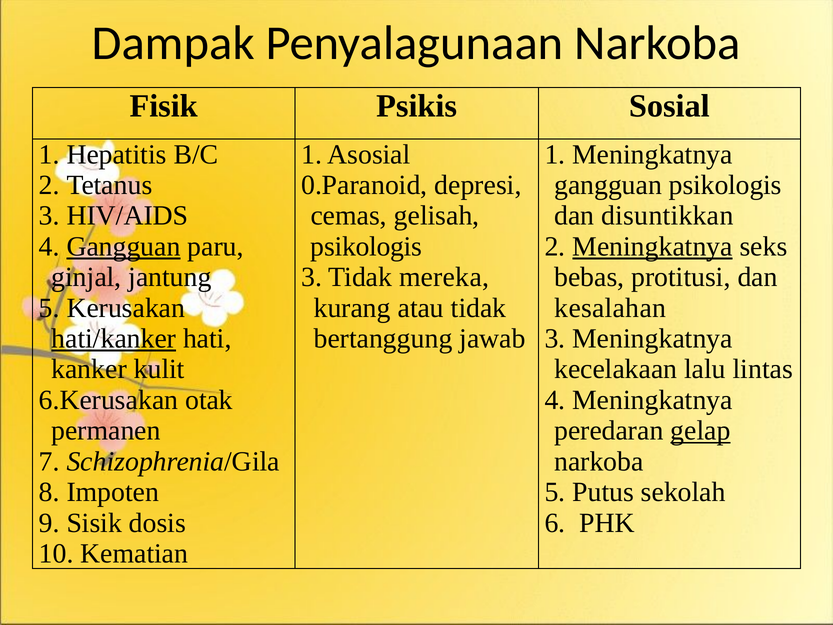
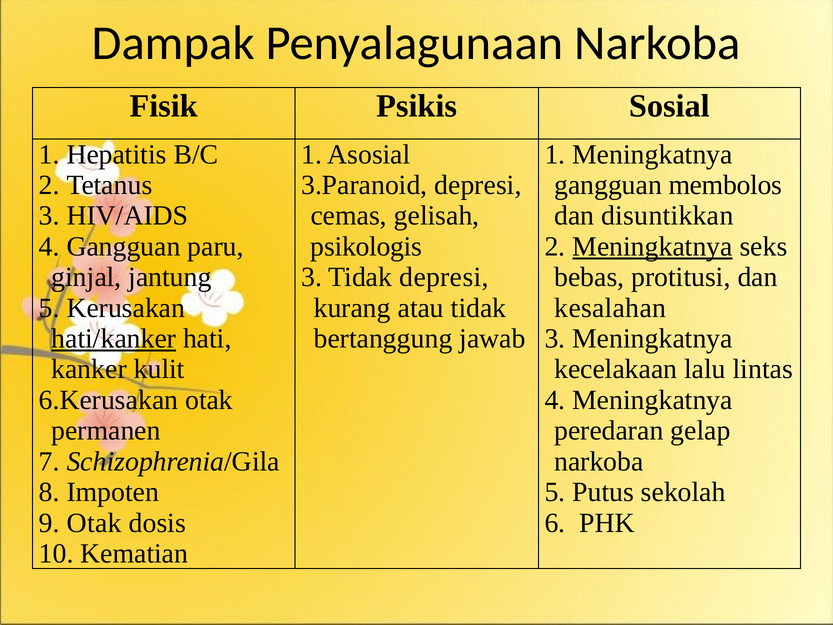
0.Paranoid: 0.Paranoid -> 3.Paranoid
gangguan psikologis: psikologis -> membolos
Gangguan at (124, 246) underline: present -> none
Tidak mereka: mereka -> depresi
gelap underline: present -> none
9 Sisik: Sisik -> Otak
